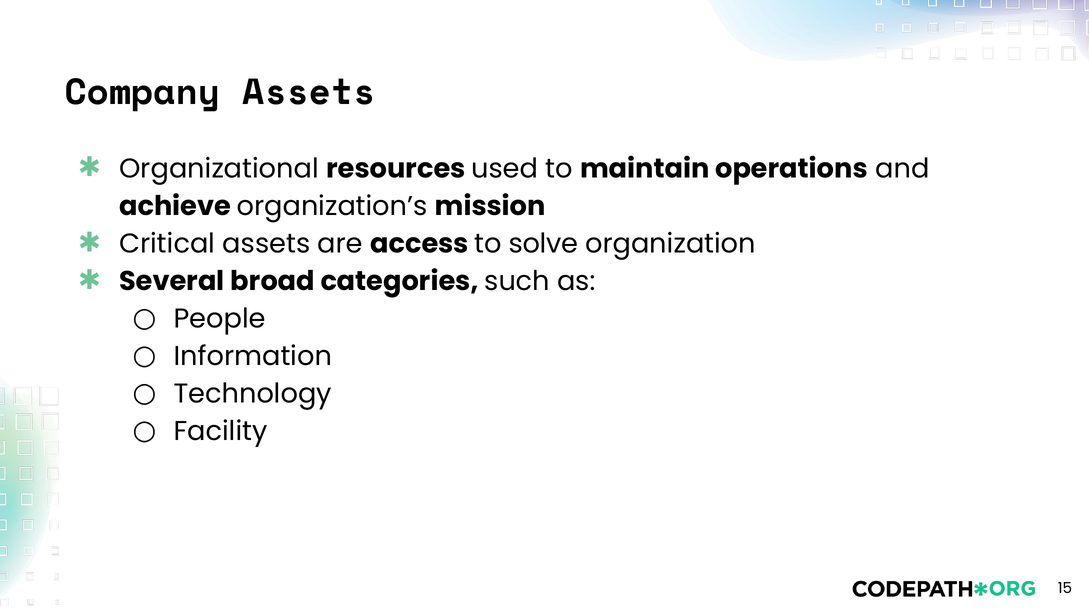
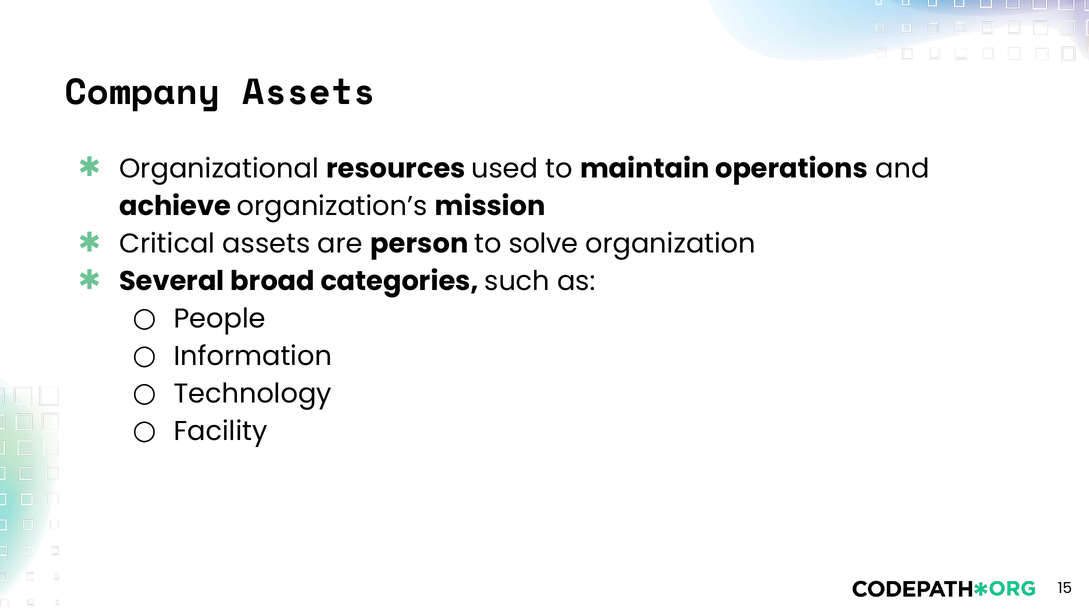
access: access -> person
